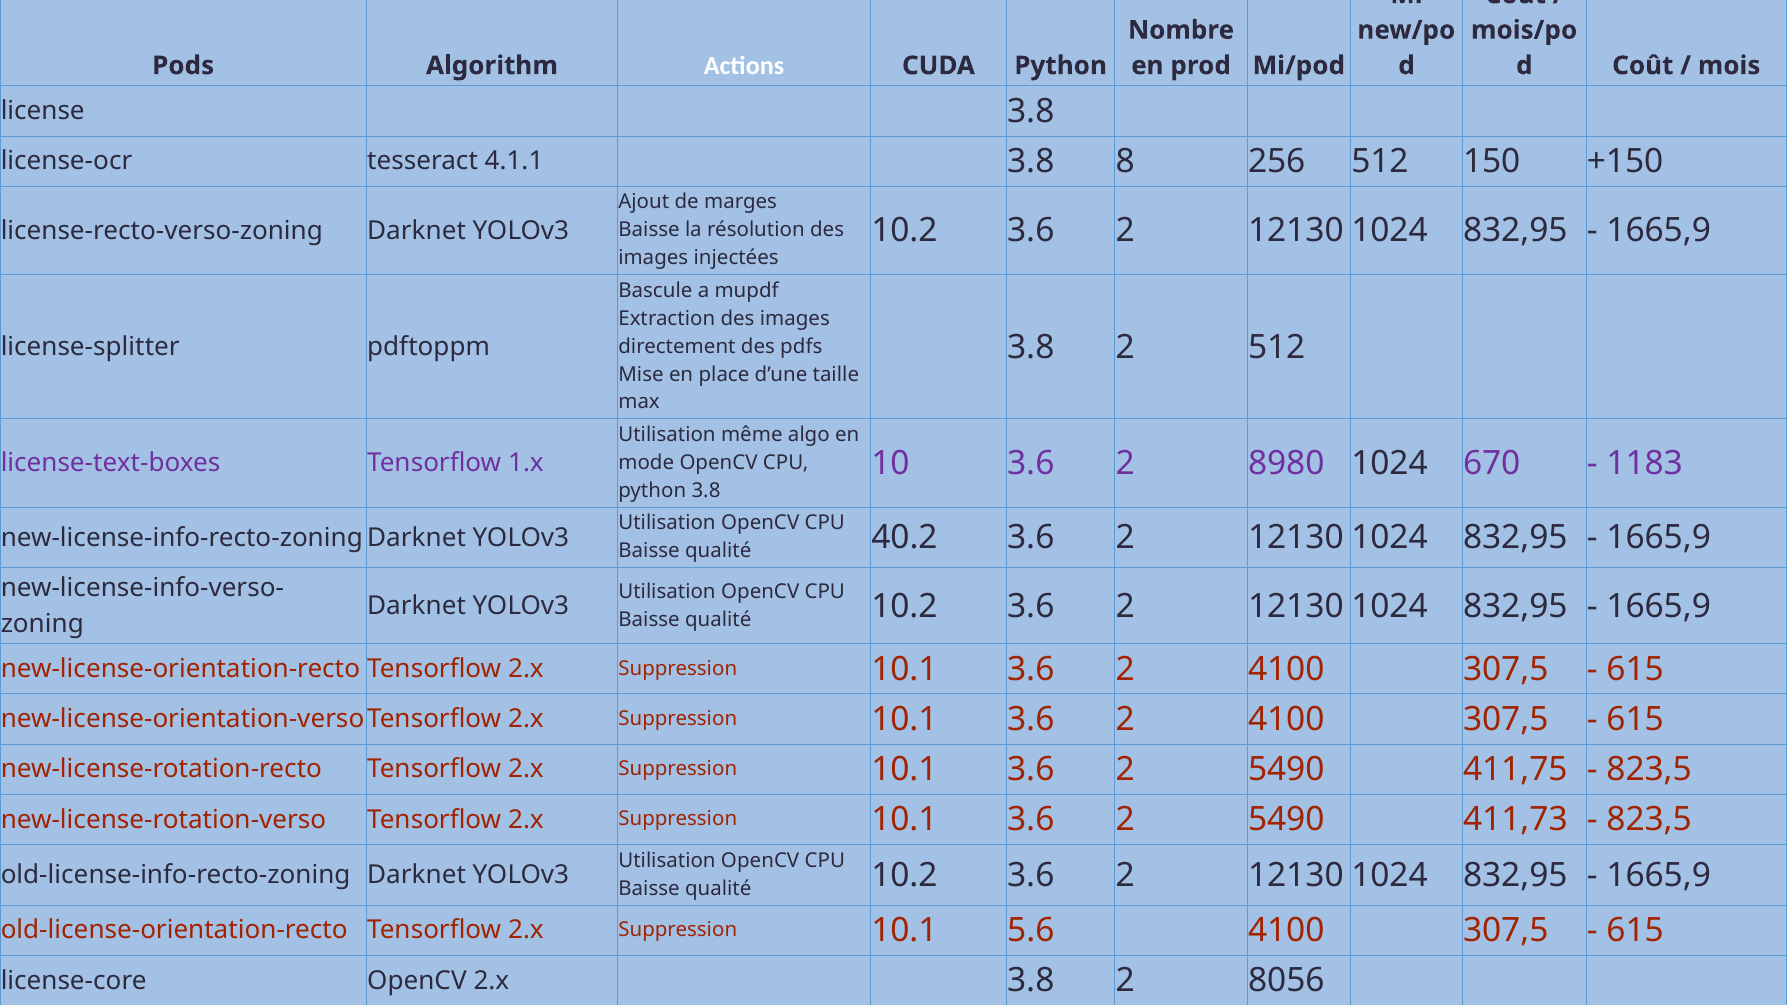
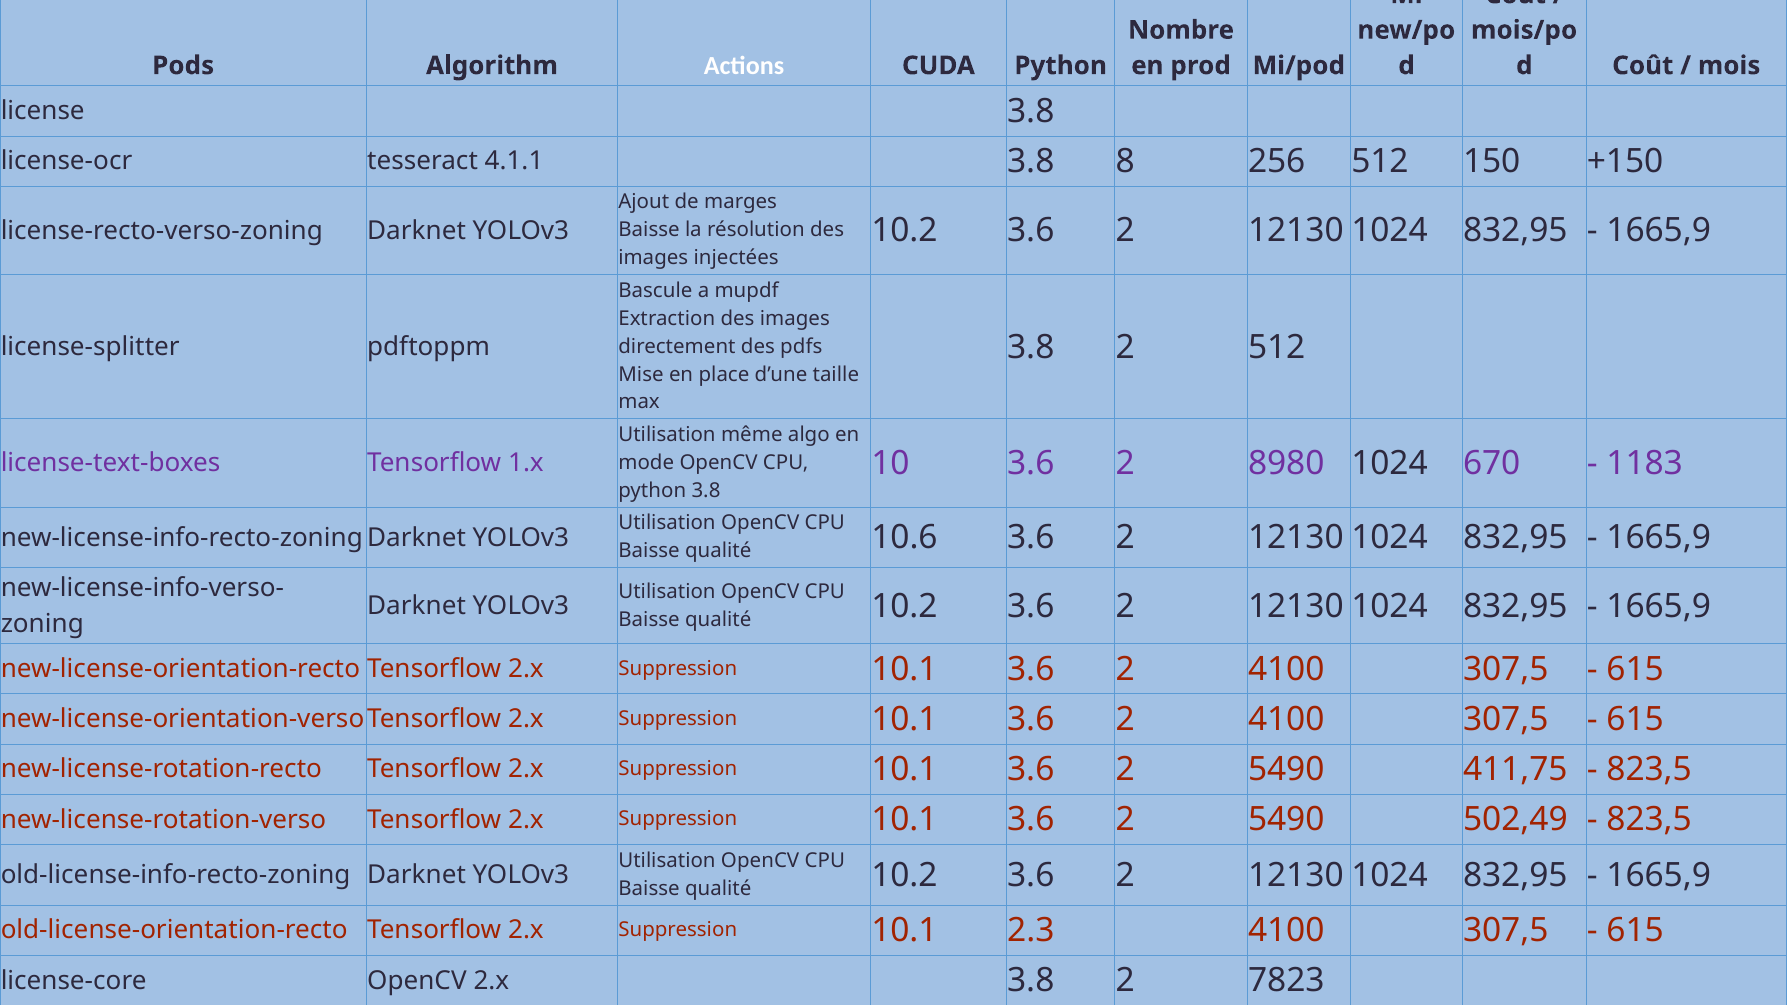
40.2: 40.2 -> 10.6
411,73: 411,73 -> 502,49
5.6: 5.6 -> 2.3
8056: 8056 -> 7823
